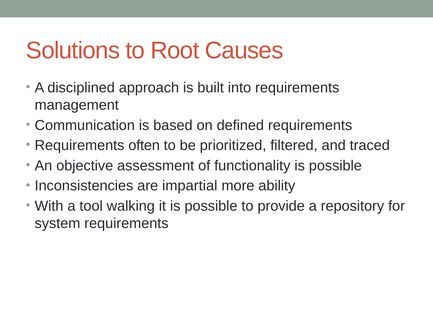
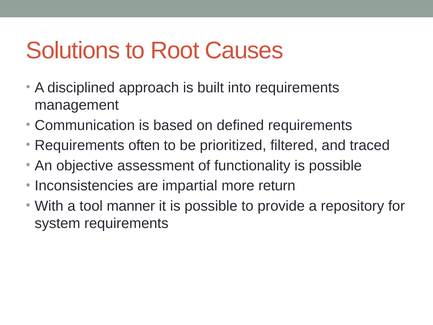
ability: ability -> return
walking: walking -> manner
